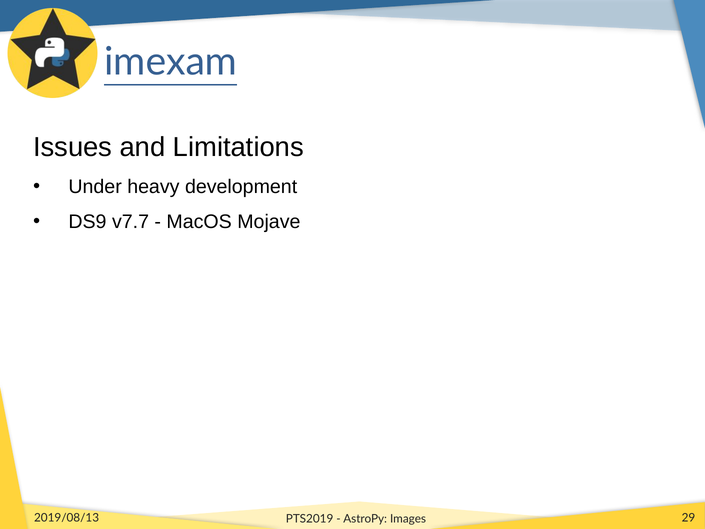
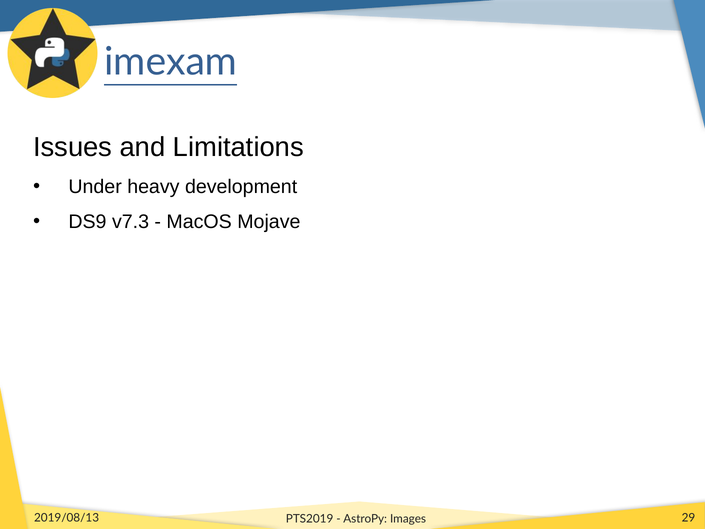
v7.7: v7.7 -> v7.3
